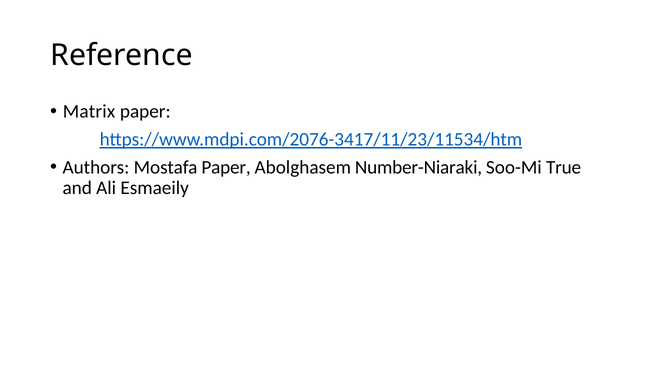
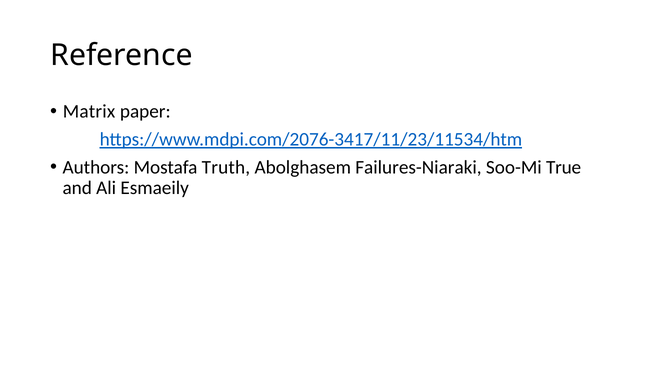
Mostafa Paper: Paper -> Truth
Number-Niaraki: Number-Niaraki -> Failures-Niaraki
